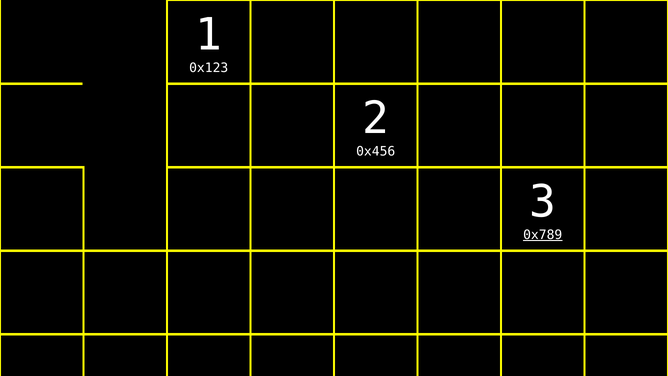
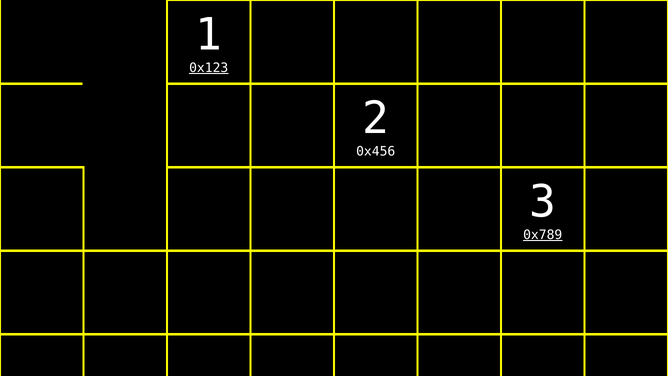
0x123 underline: none -> present
